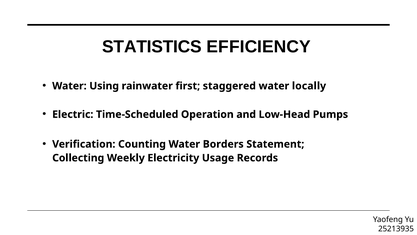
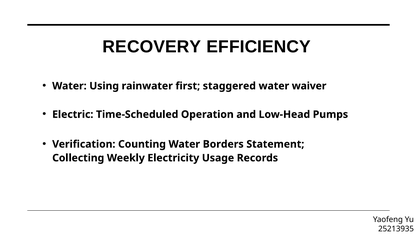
STATISTICS: STATISTICS -> RECOVERY
locally: locally -> waiver
